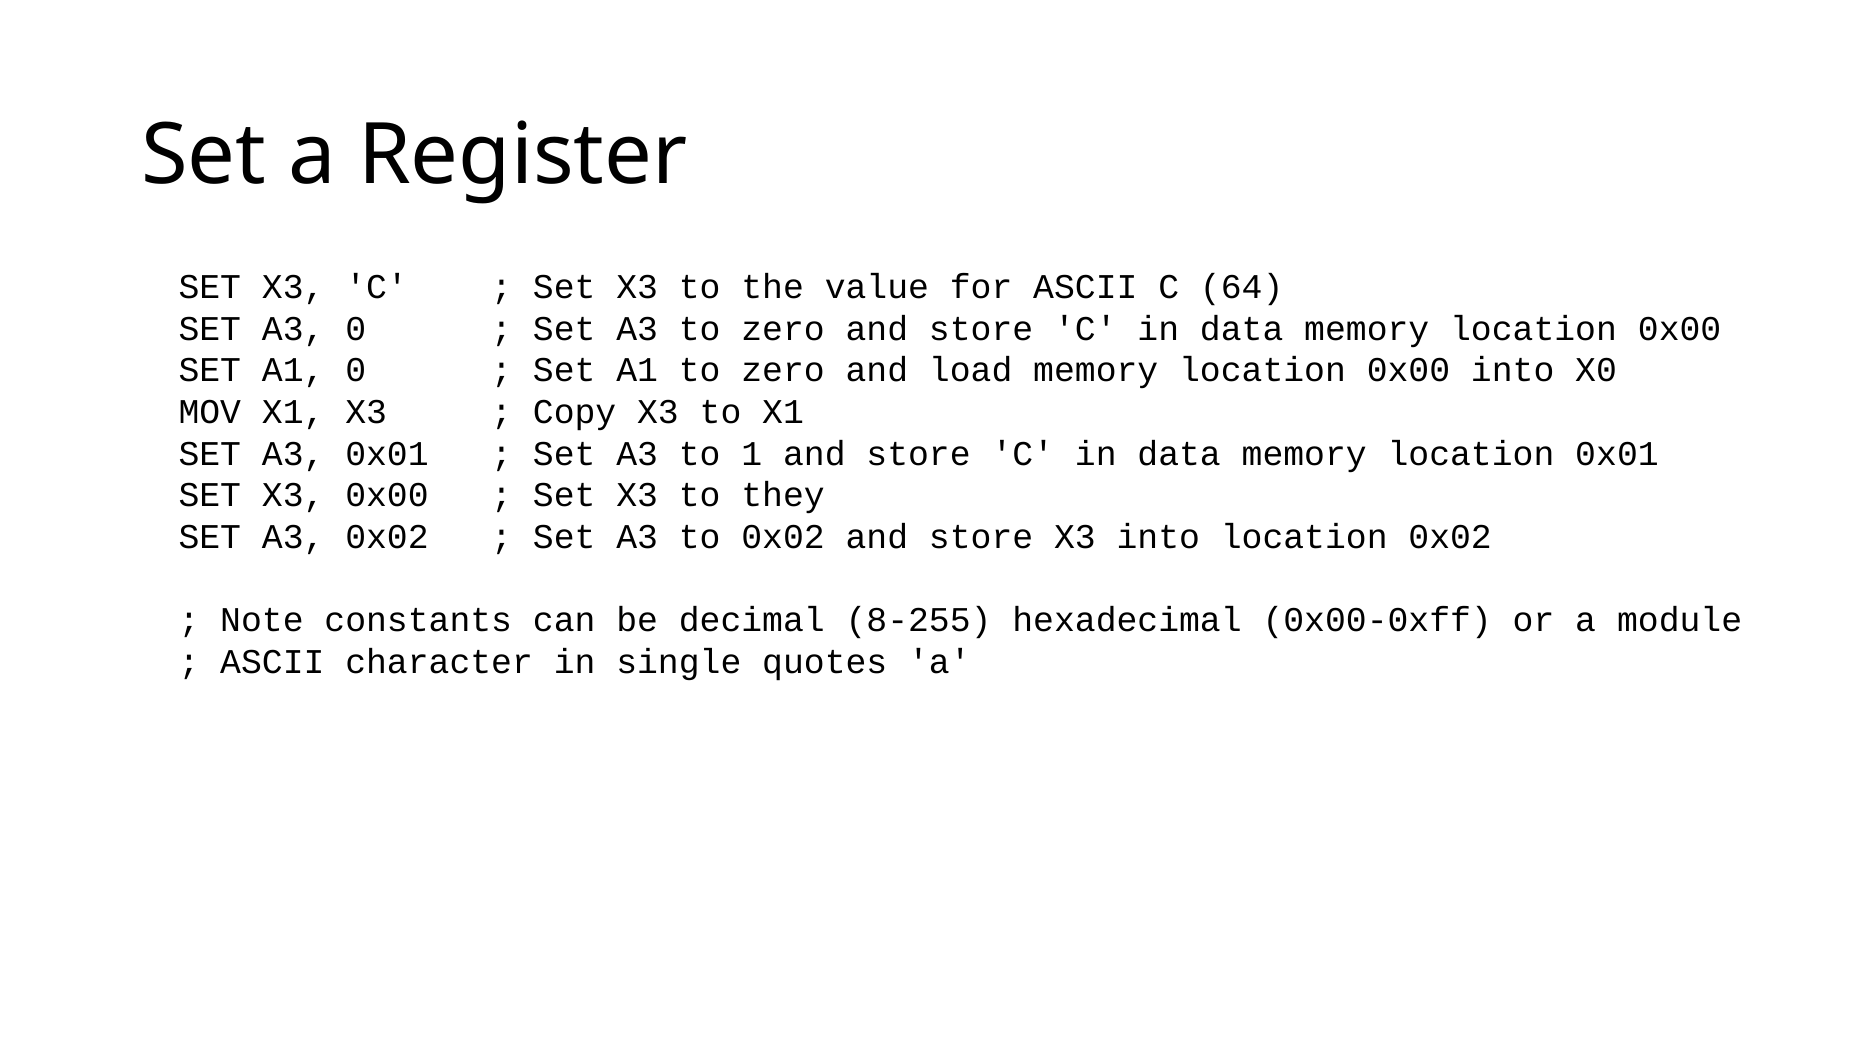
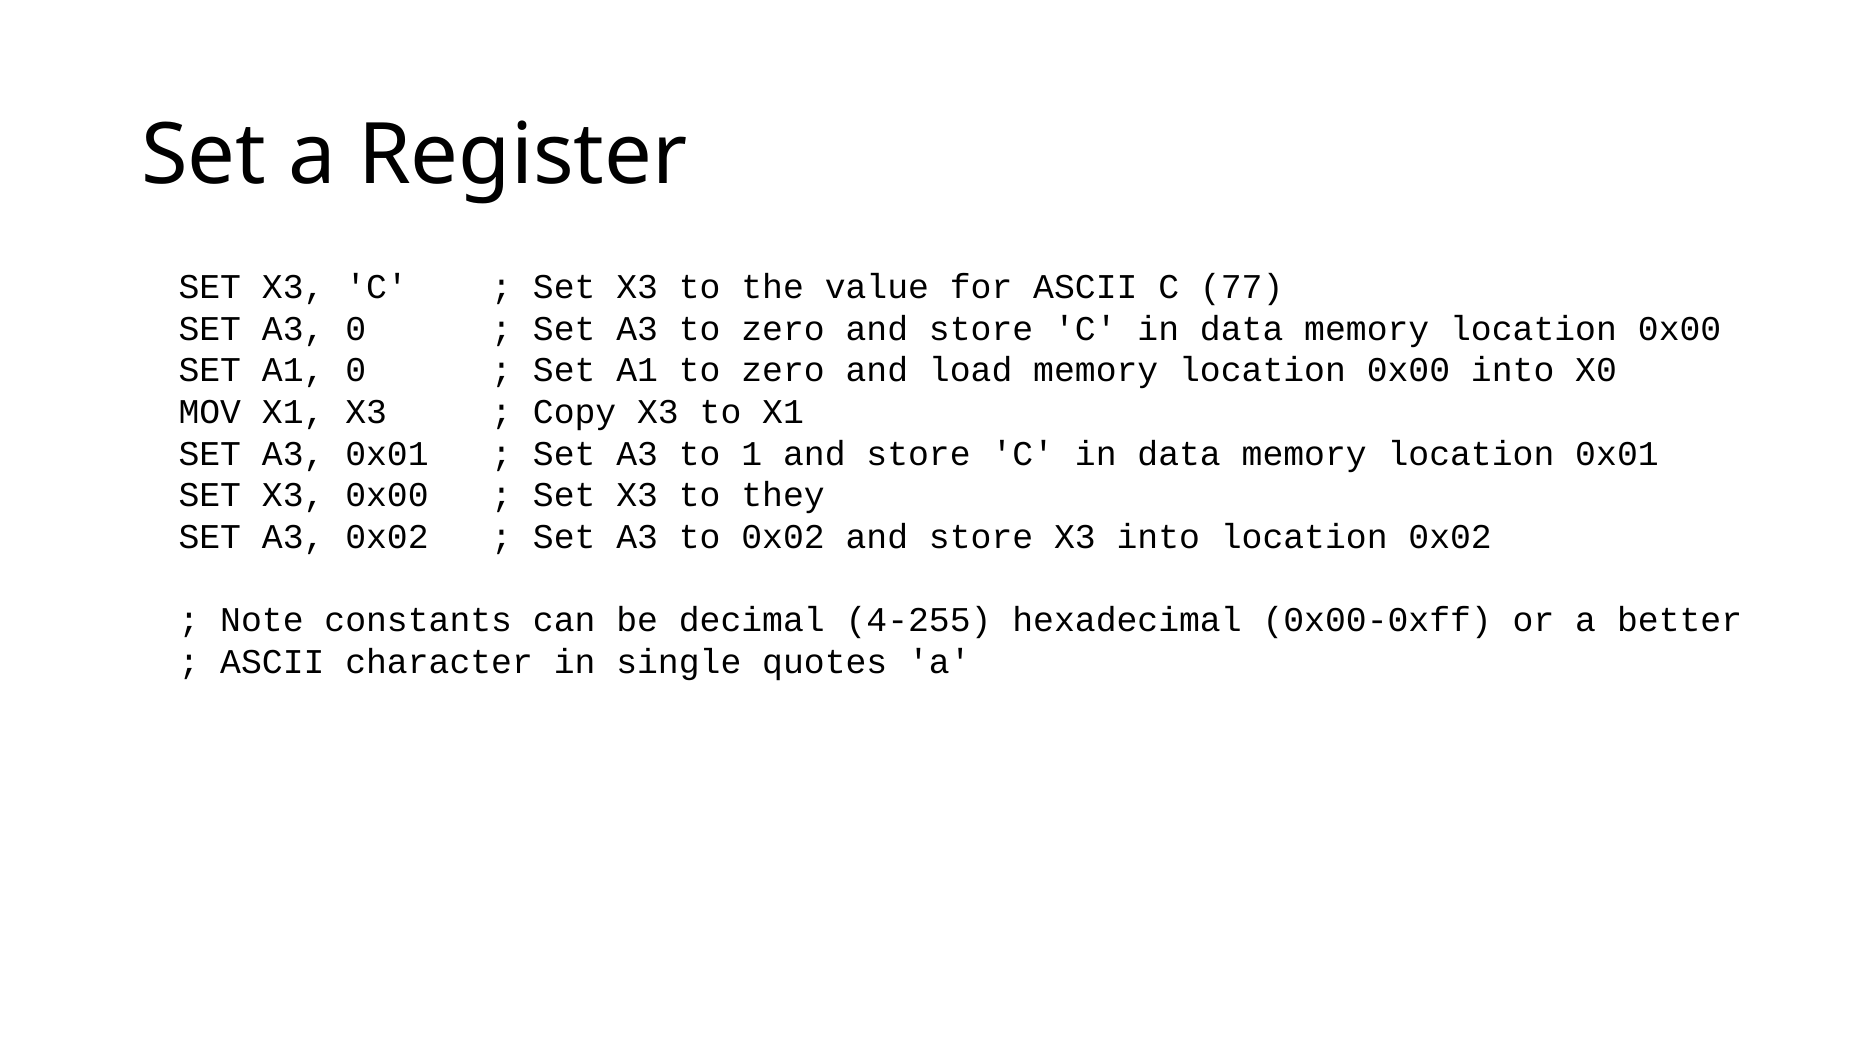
64: 64 -> 77
8-255: 8-255 -> 4-255
module: module -> better
